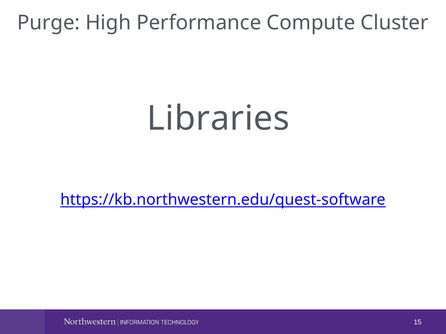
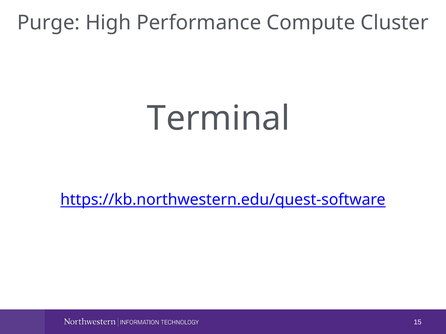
Libraries: Libraries -> Terminal
